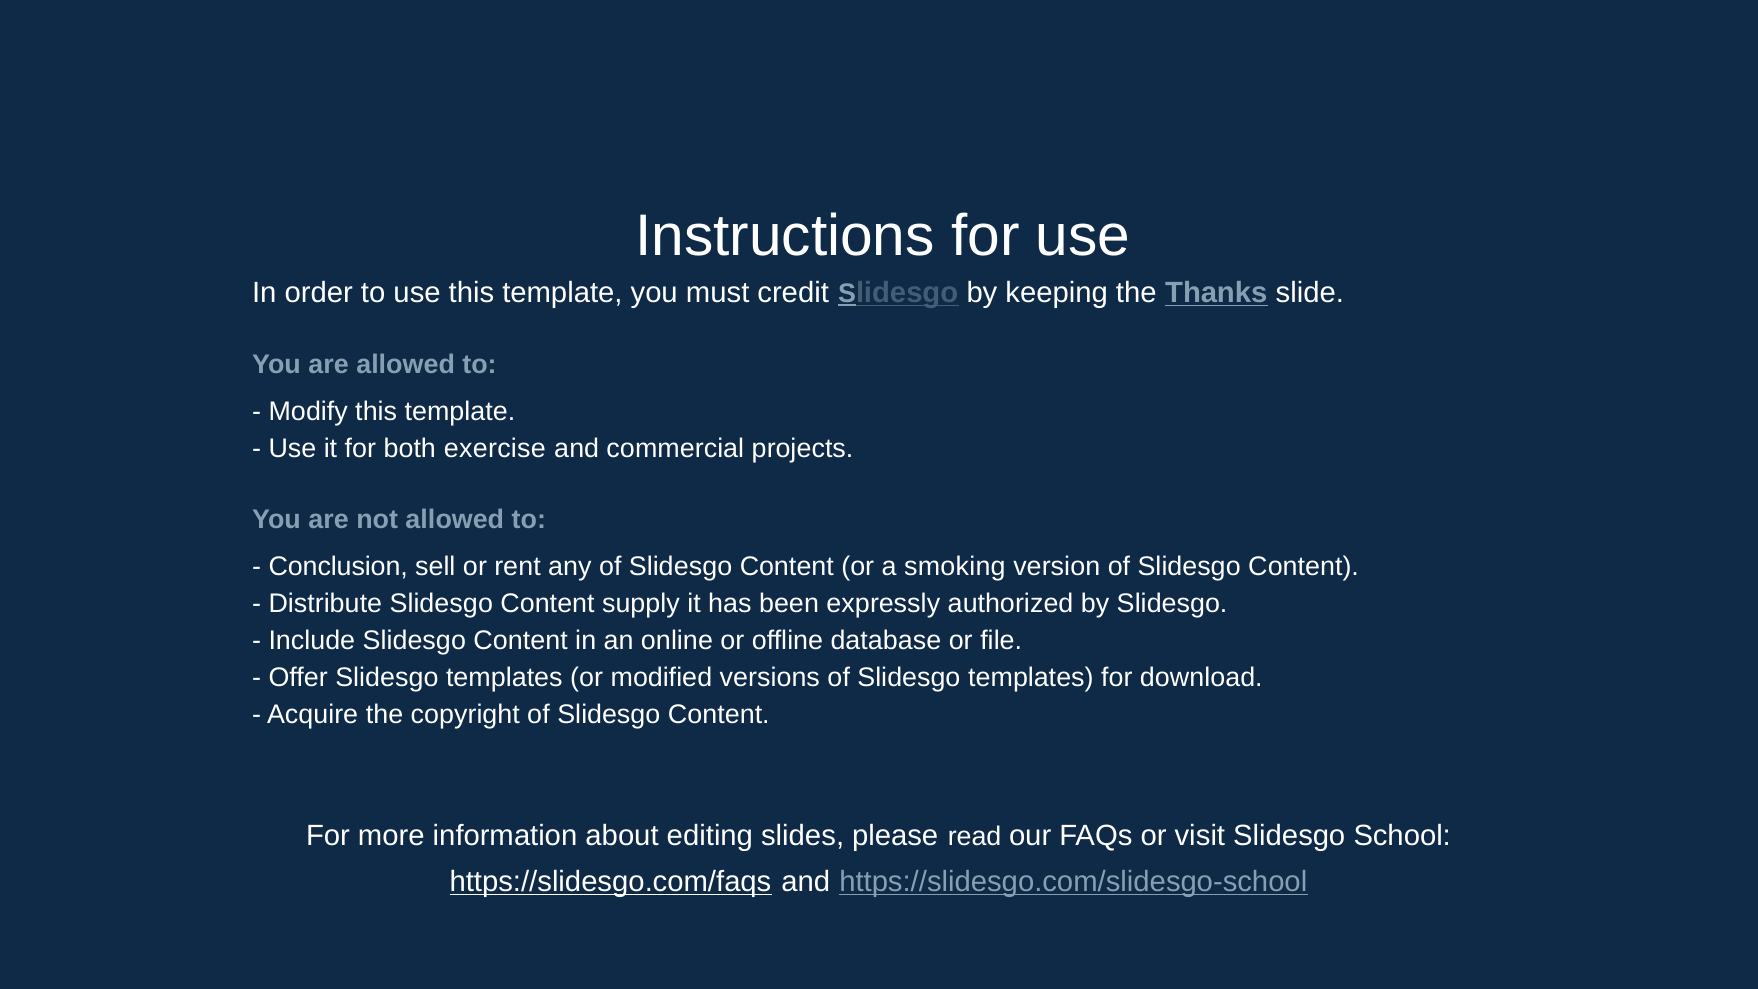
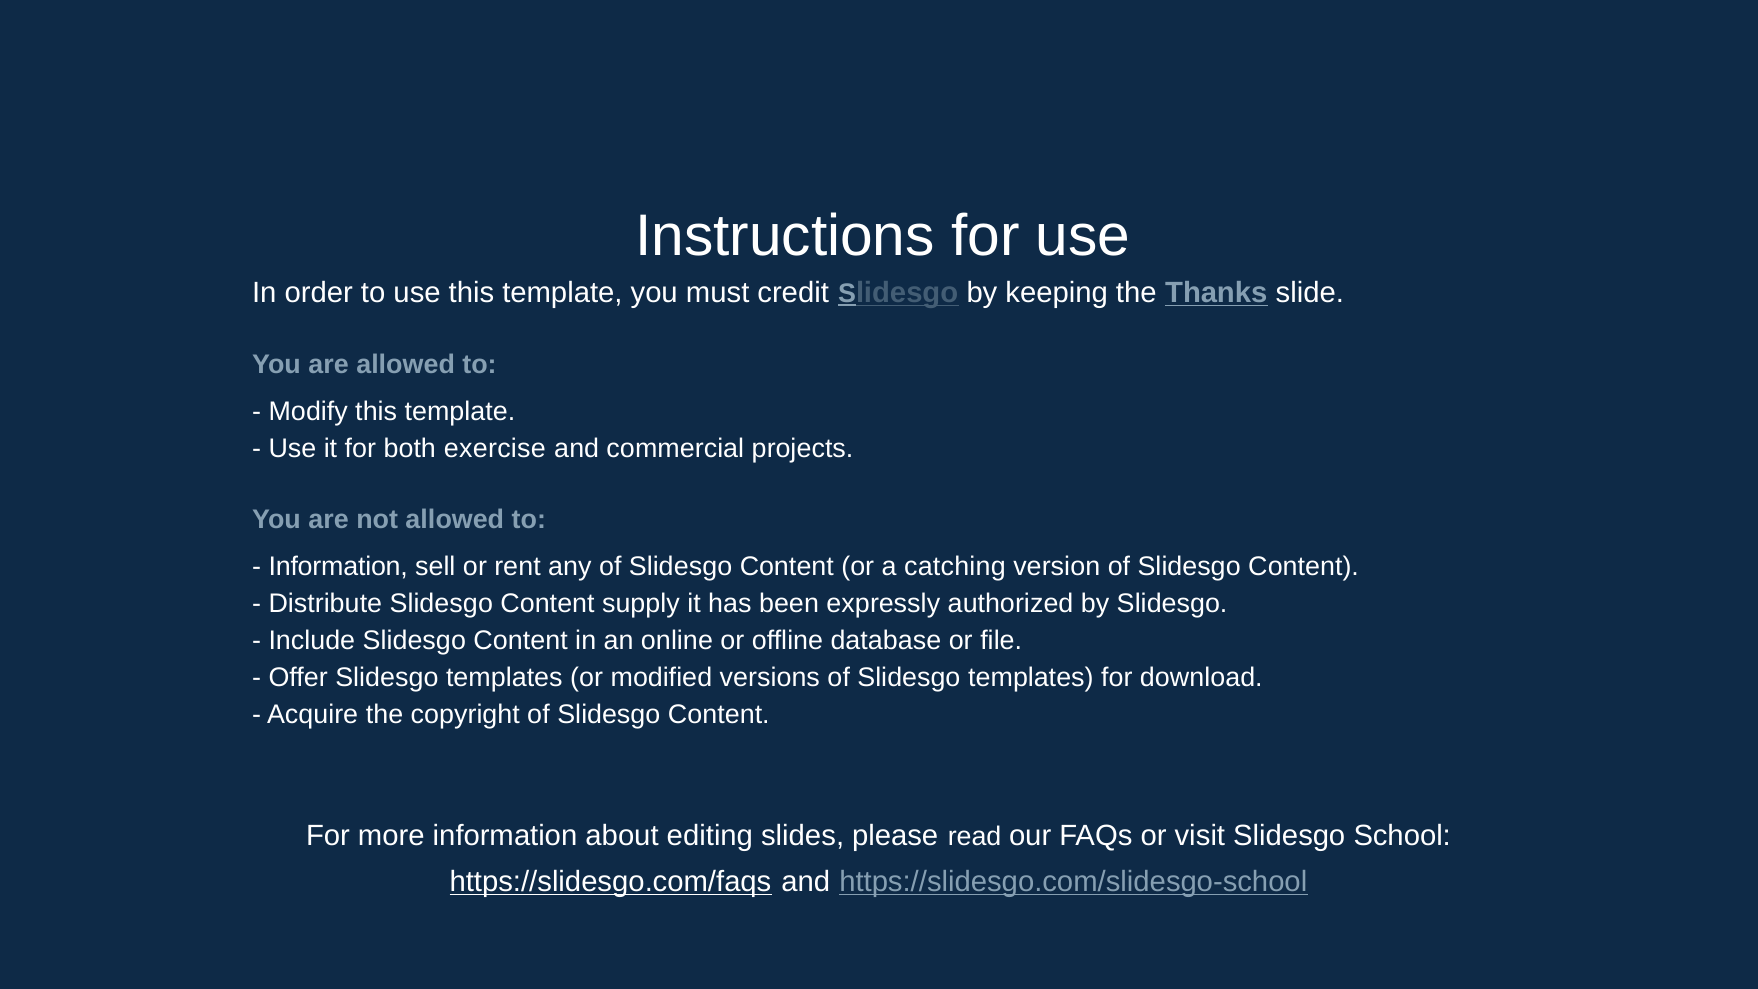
Conclusion at (338, 567): Conclusion -> Information
smoking: smoking -> catching
